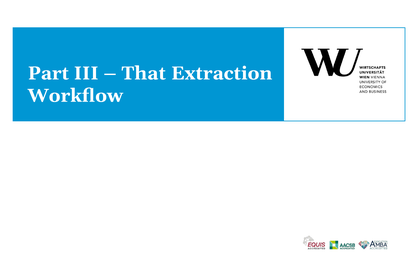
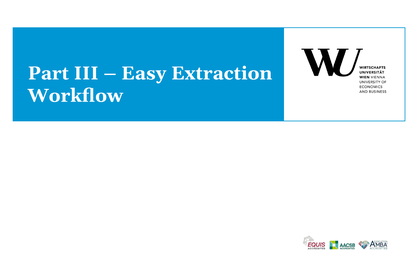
That: That -> Easy
